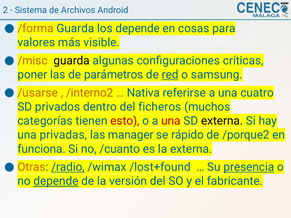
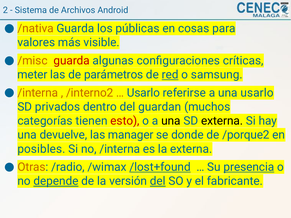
/forma: /forma -> /nativa
los depende: depende -> públicas
guarda at (72, 61) colour: black -> red
poner: poner -> meter
/usarse at (38, 93): /usarse -> /interna
Nativa at (143, 93): Nativa -> Usarlo
una cuatro: cuatro -> usarlo
ficheros: ficheros -> guardan
una at (171, 121) colour: red -> black
privadas: privadas -> devuelve
rápido: rápido -> donde
funciona: funciona -> posibles
no /cuanto: /cuanto -> /interna
/radio underline: present -> none
/lost+found underline: none -> present
del at (158, 181) underline: none -> present
